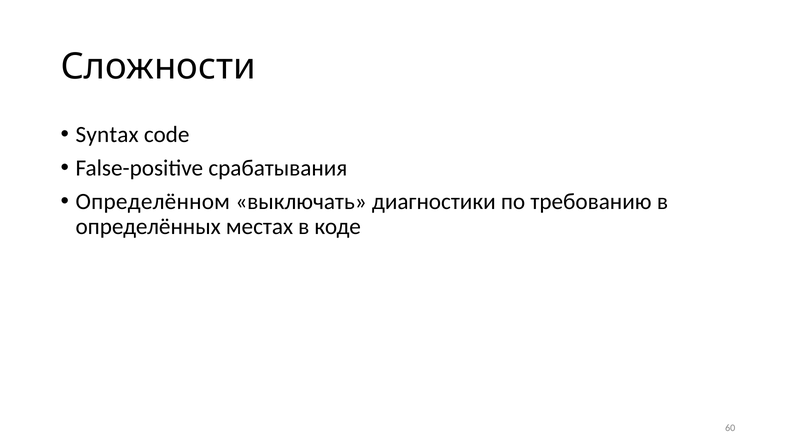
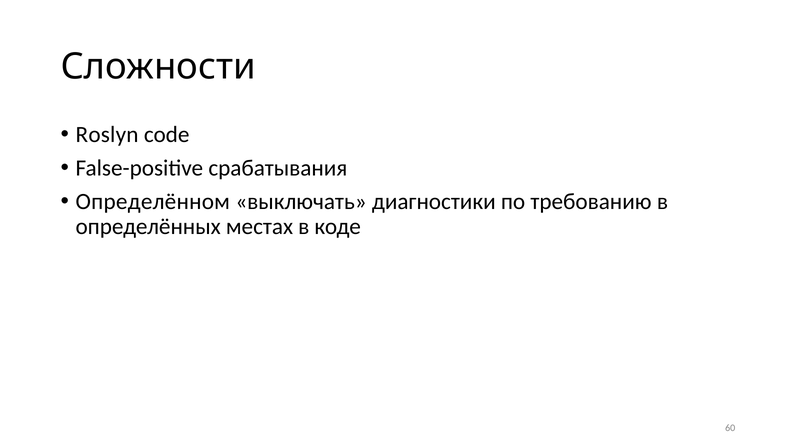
Syntax: Syntax -> Roslyn
